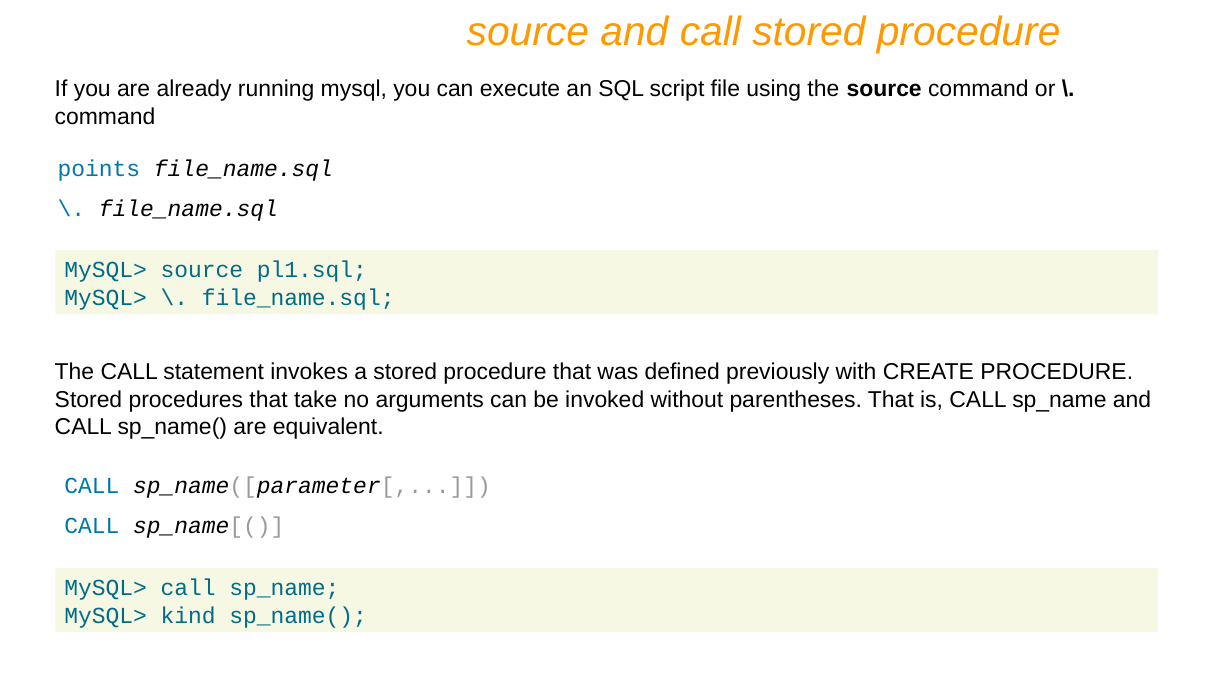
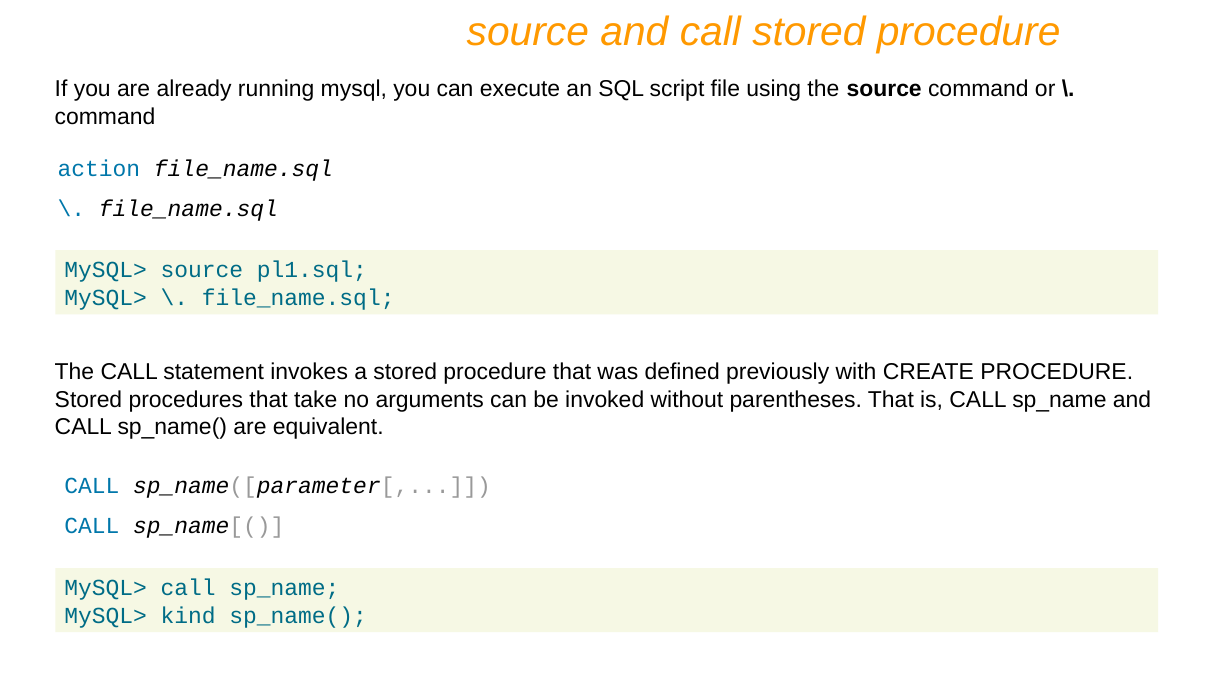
points: points -> action
